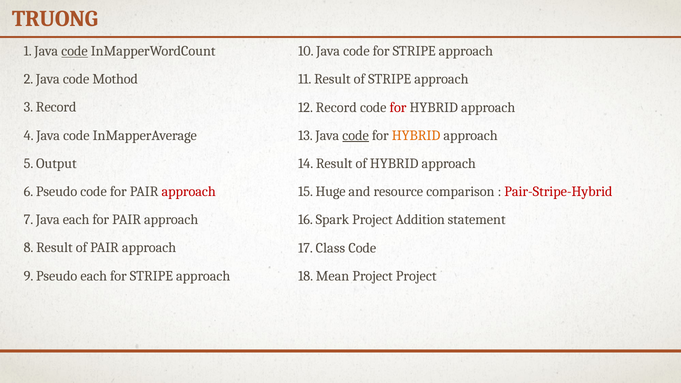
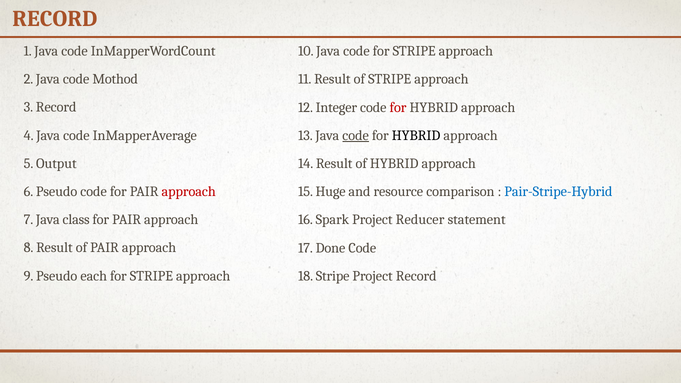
TRUONG at (55, 19): TRUONG -> RECORD
code at (75, 51) underline: present -> none
12 Record: Record -> Integer
HYBRID at (416, 135) colour: orange -> black
Pair-Stripe-Hybrid colour: red -> blue
Java each: each -> class
Addition: Addition -> Reducer
Class: Class -> Done
18 Mean: Mean -> Stripe
Project Project: Project -> Record
